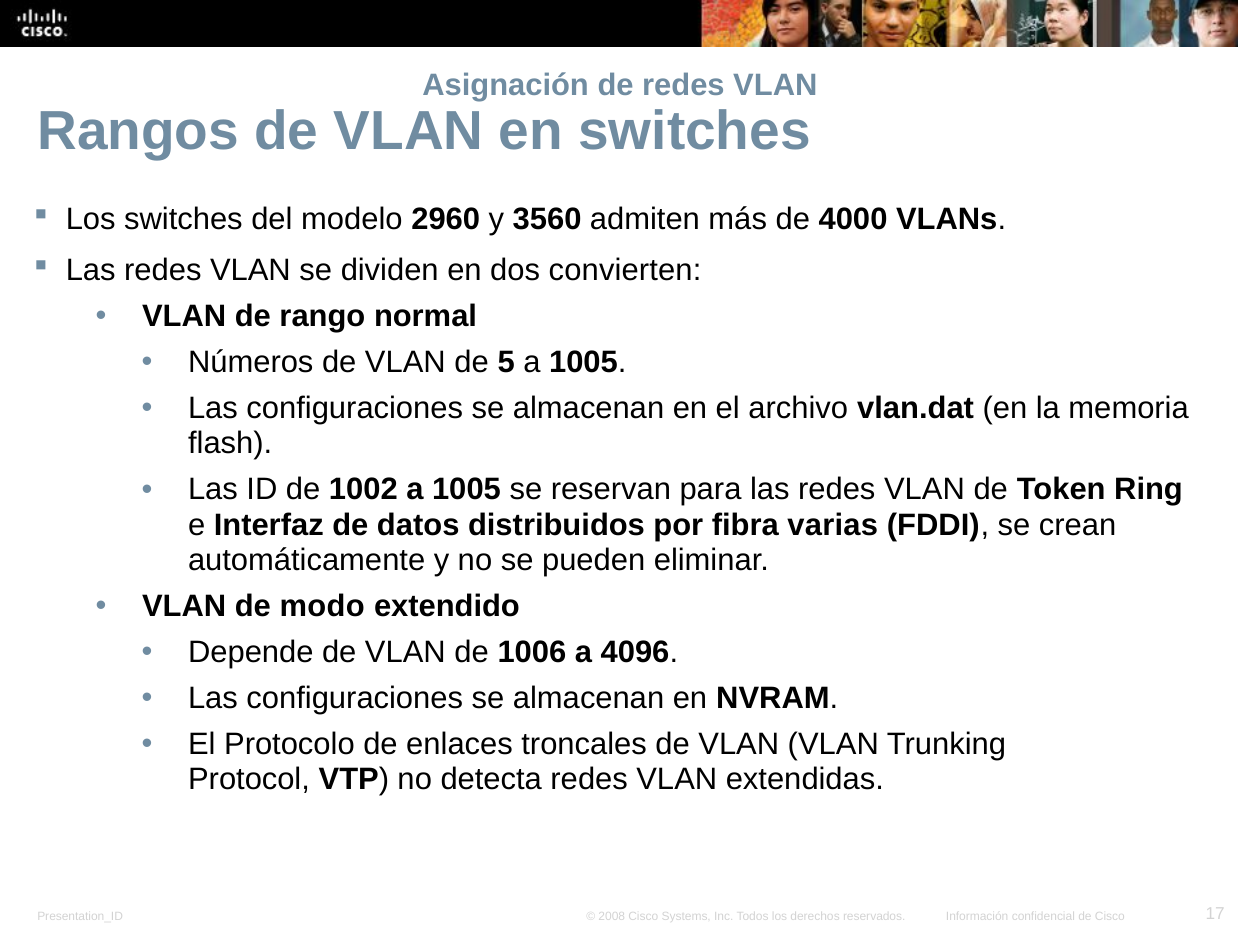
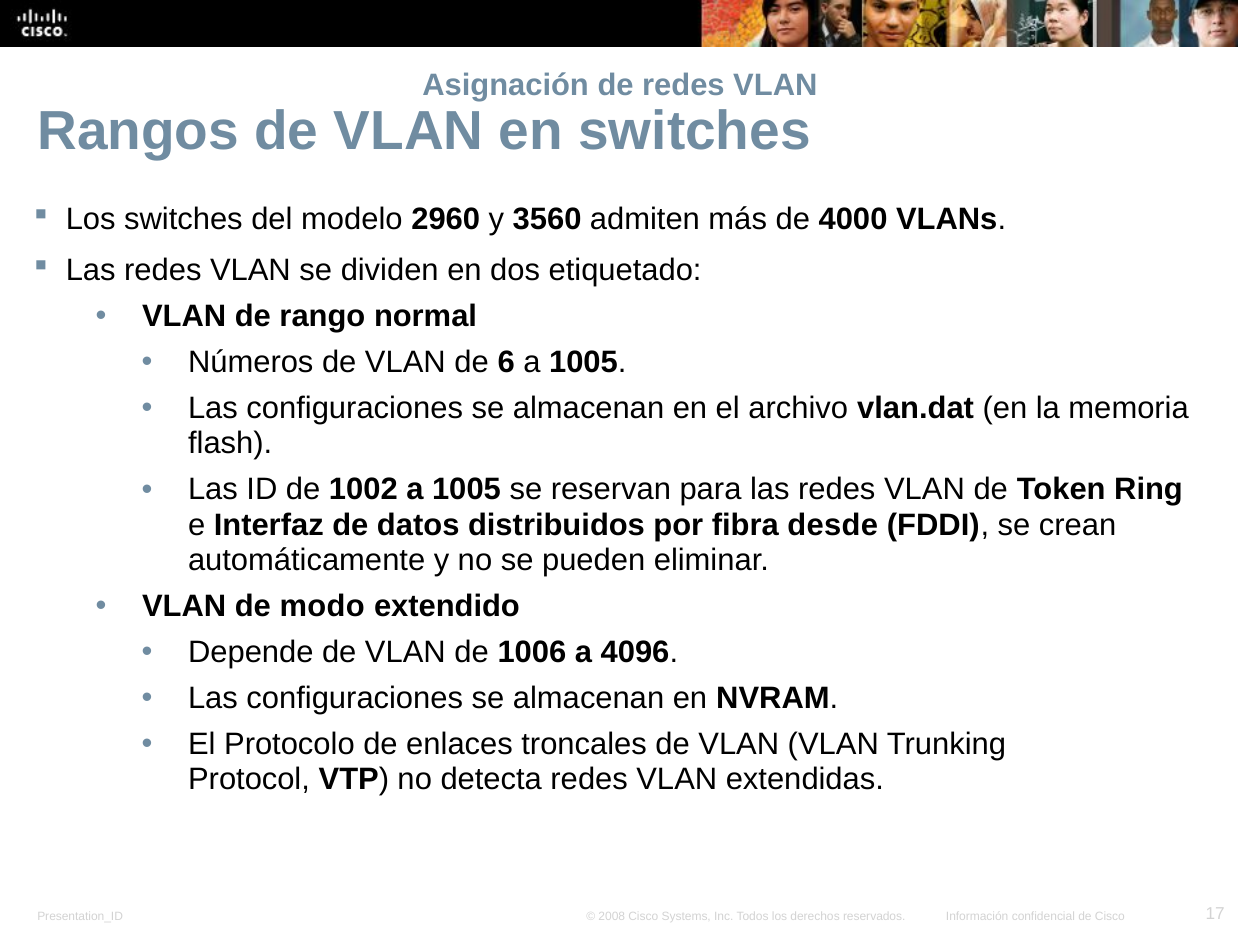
convierten: convierten -> etiquetado
5: 5 -> 6
varias: varias -> desde
